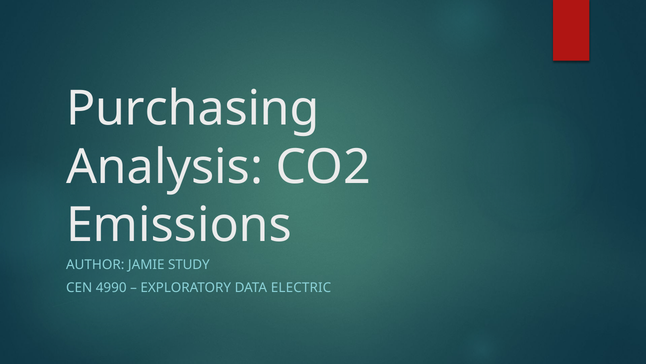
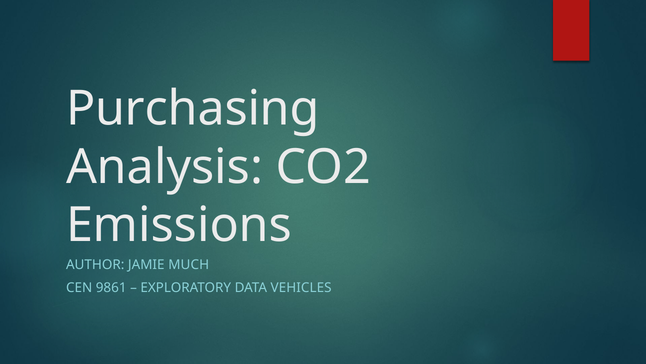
STUDY: STUDY -> MUCH
4990: 4990 -> 9861
ELECTRIC: ELECTRIC -> VEHICLES
